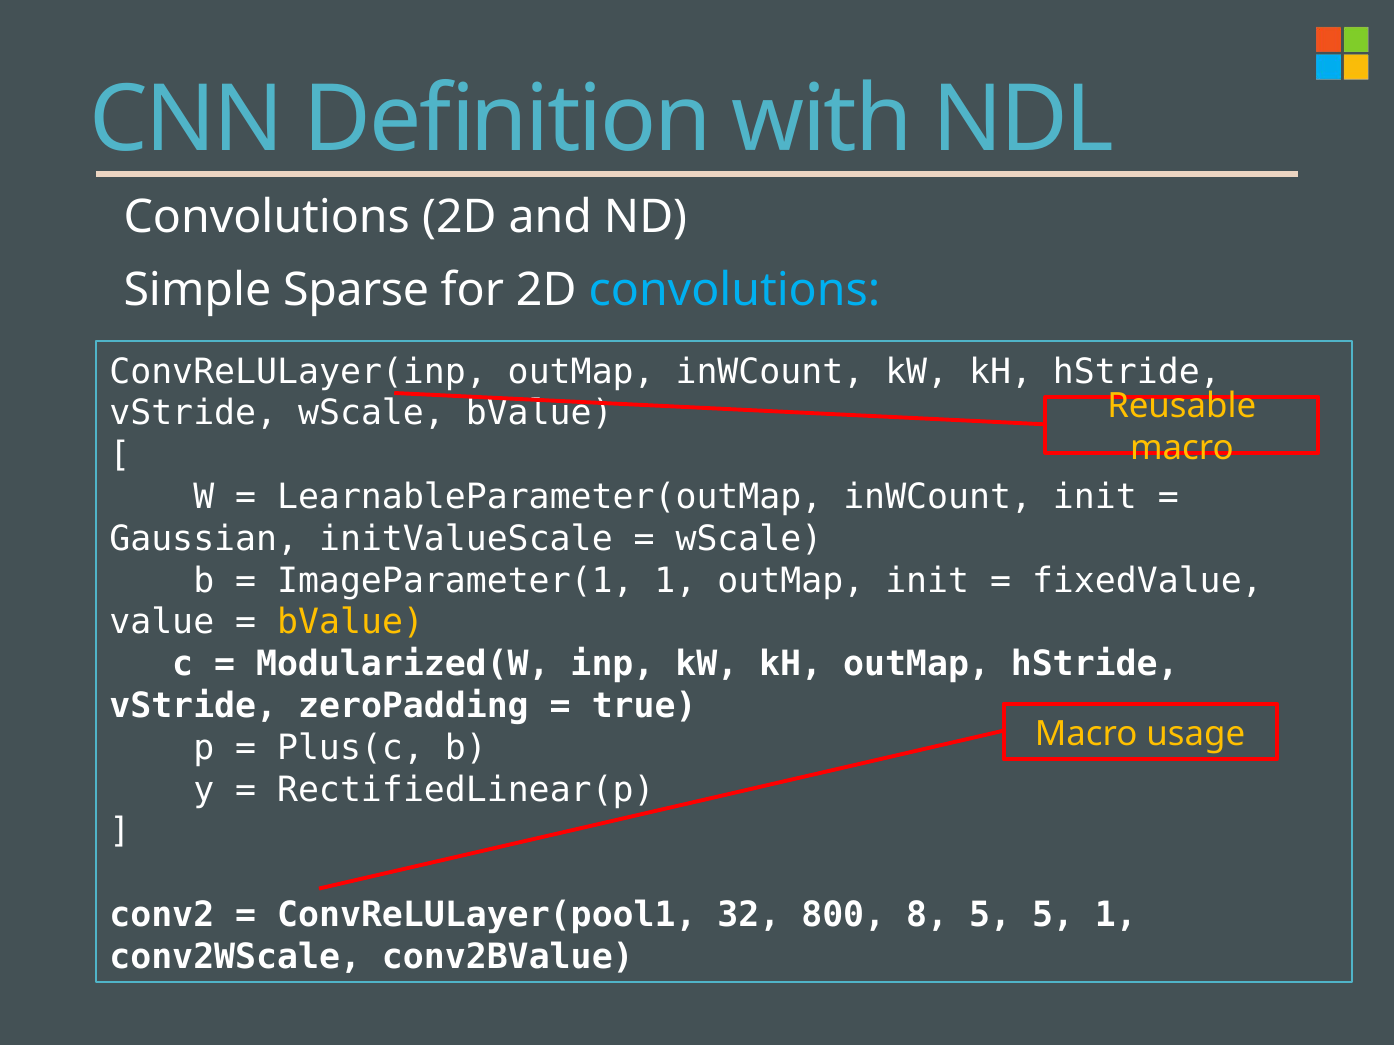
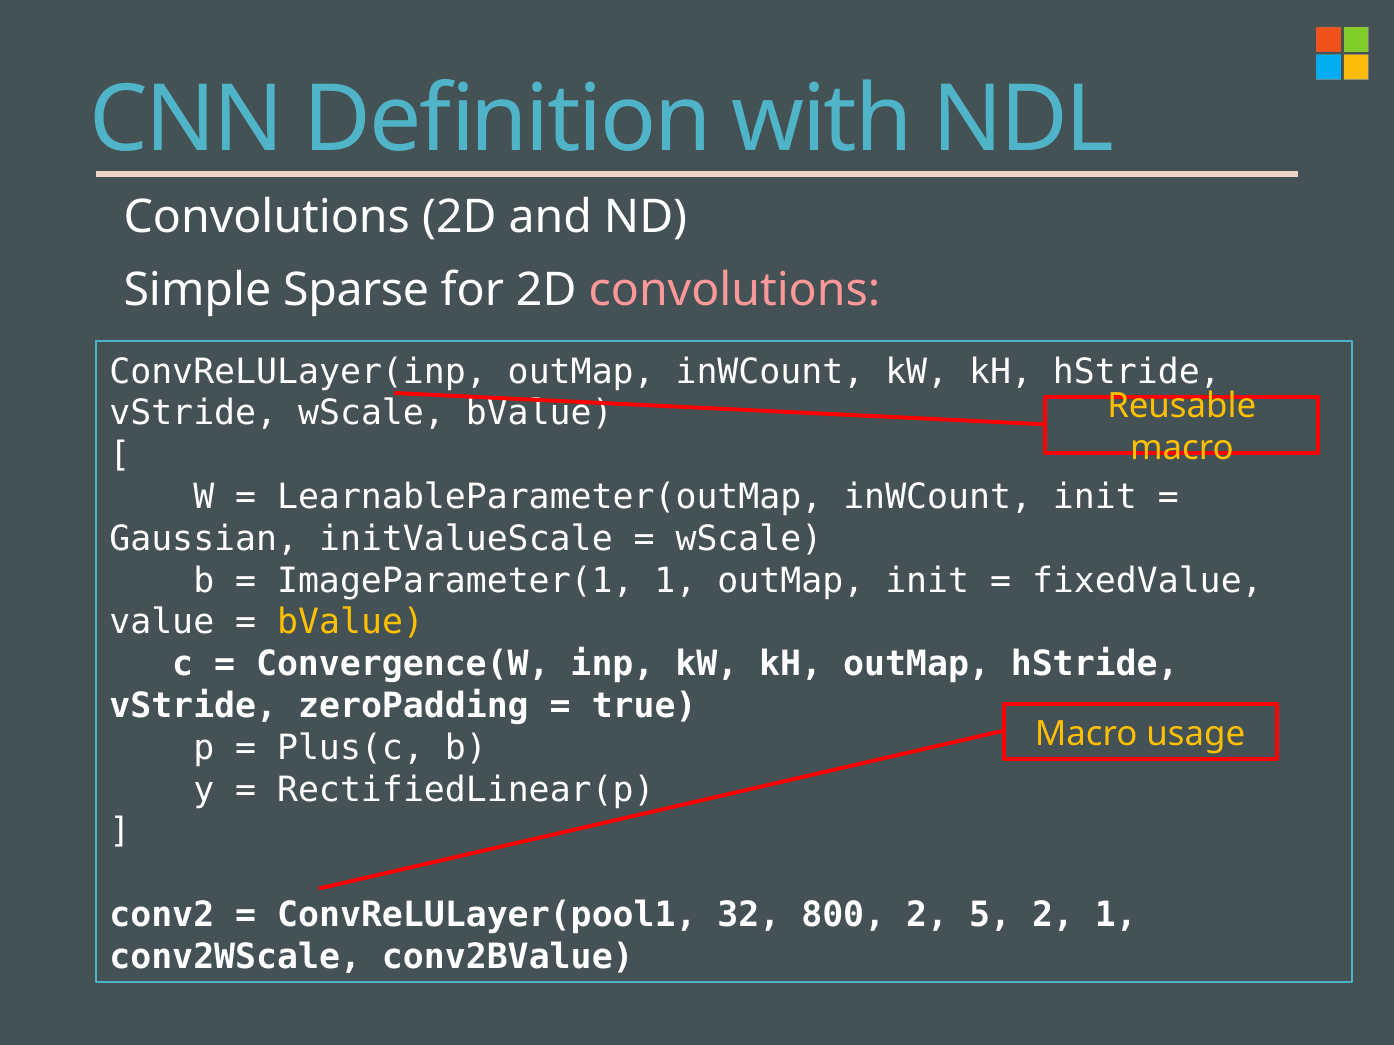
convolutions at (734, 290) colour: light blue -> pink
Modularized(W: Modularized(W -> Convergence(W
800 8: 8 -> 2
5 5: 5 -> 2
